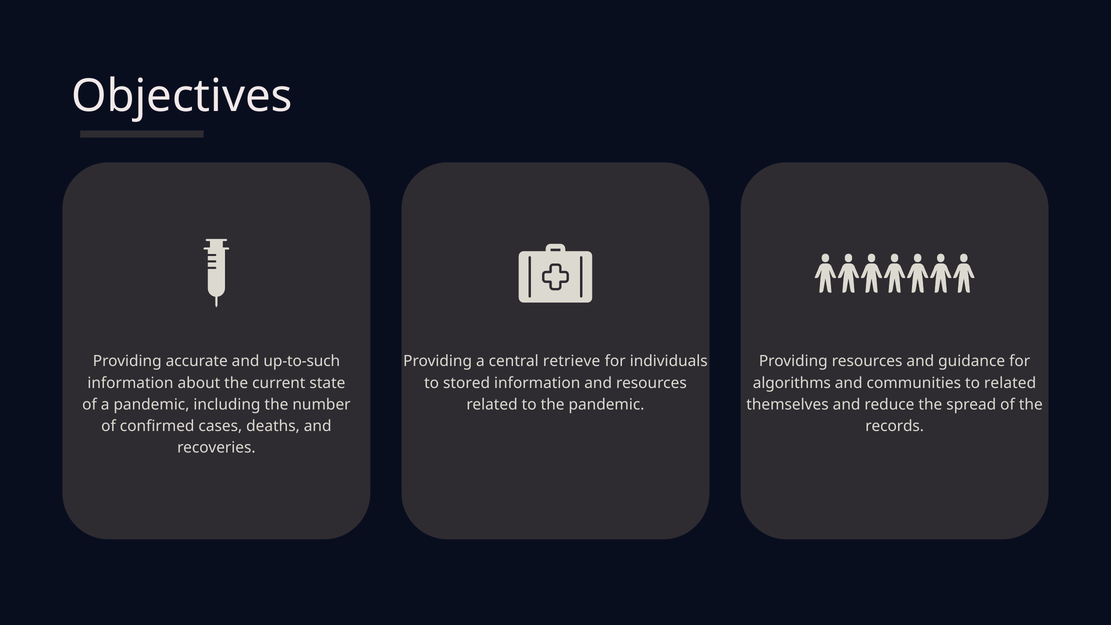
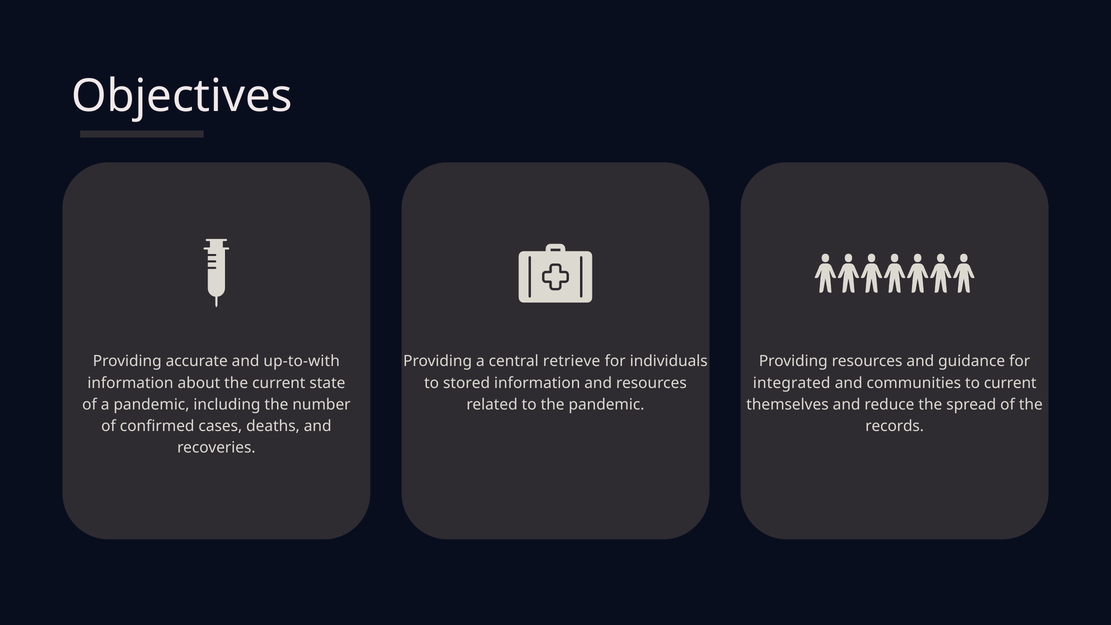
up-to-such: up-to-such -> up-to-with
algorithms: algorithms -> integrated
to related: related -> current
